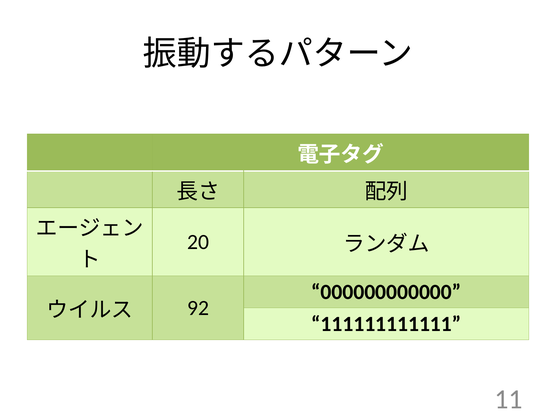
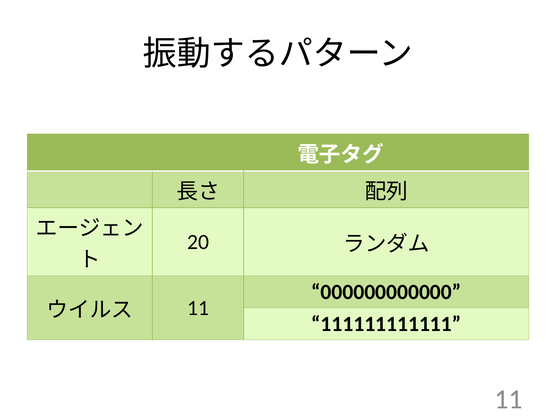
92 at (198, 308): 92 -> 11
